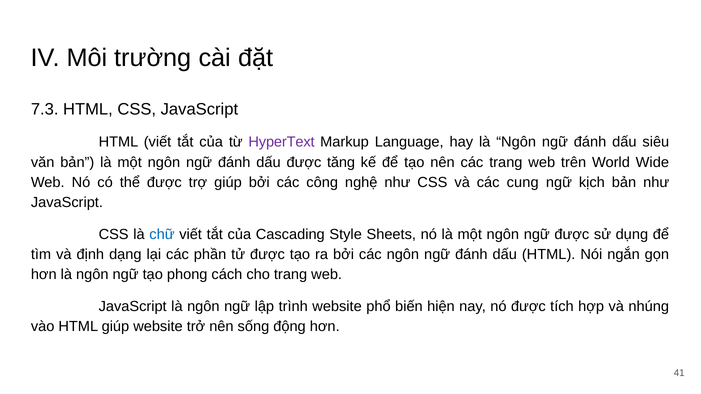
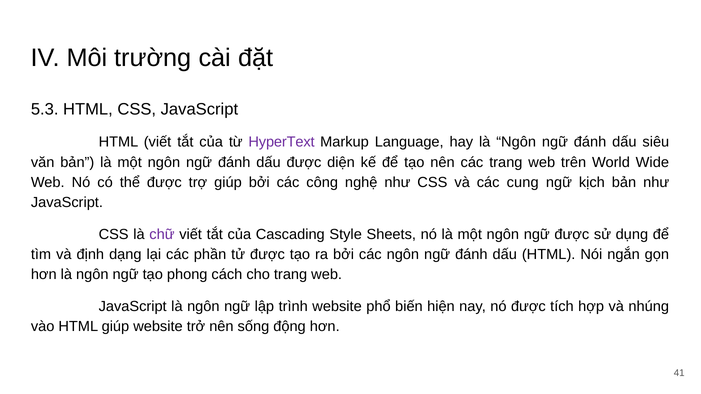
7.3: 7.3 -> 5.3
tăng: tăng -> diện
chữ colour: blue -> purple
